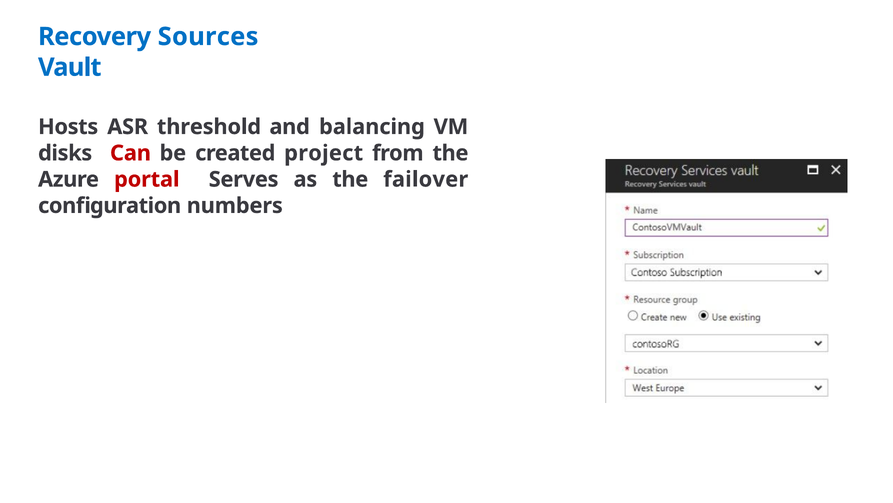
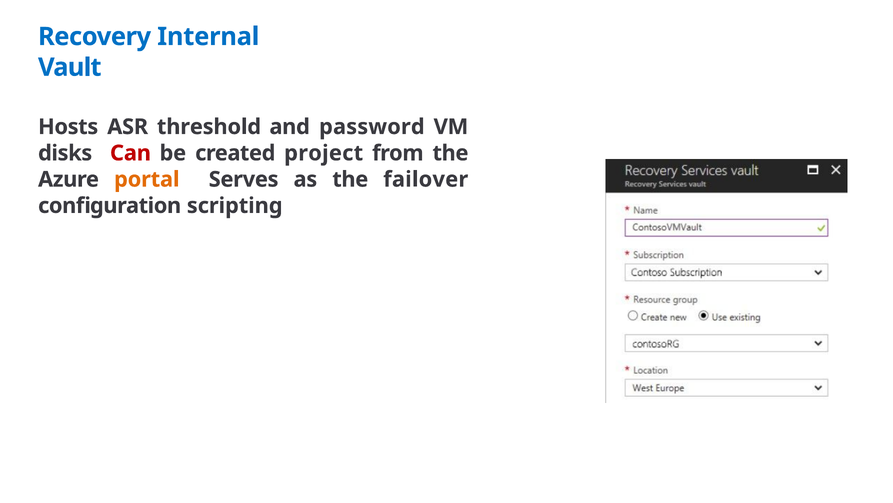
Sources: Sources -> Internal
balancing: balancing -> password
portal colour: red -> orange
numbers: numbers -> scripting
